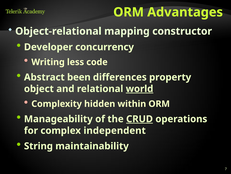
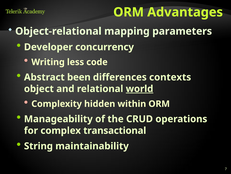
constructor: constructor -> parameters
property: property -> contexts
CRUD underline: present -> none
independent: independent -> transactional
